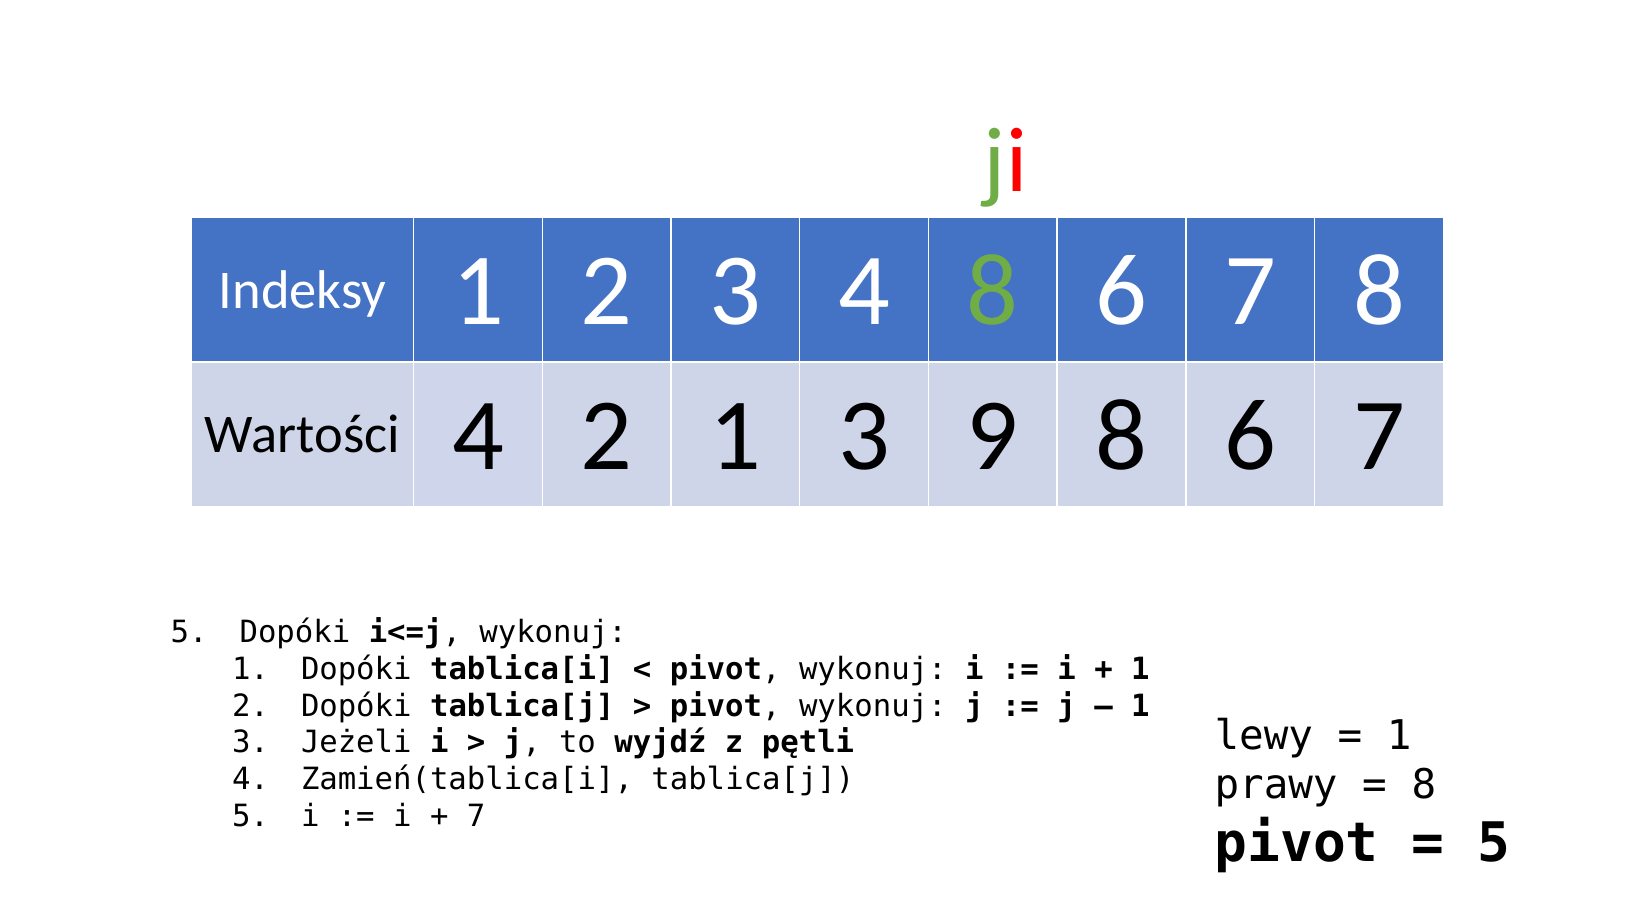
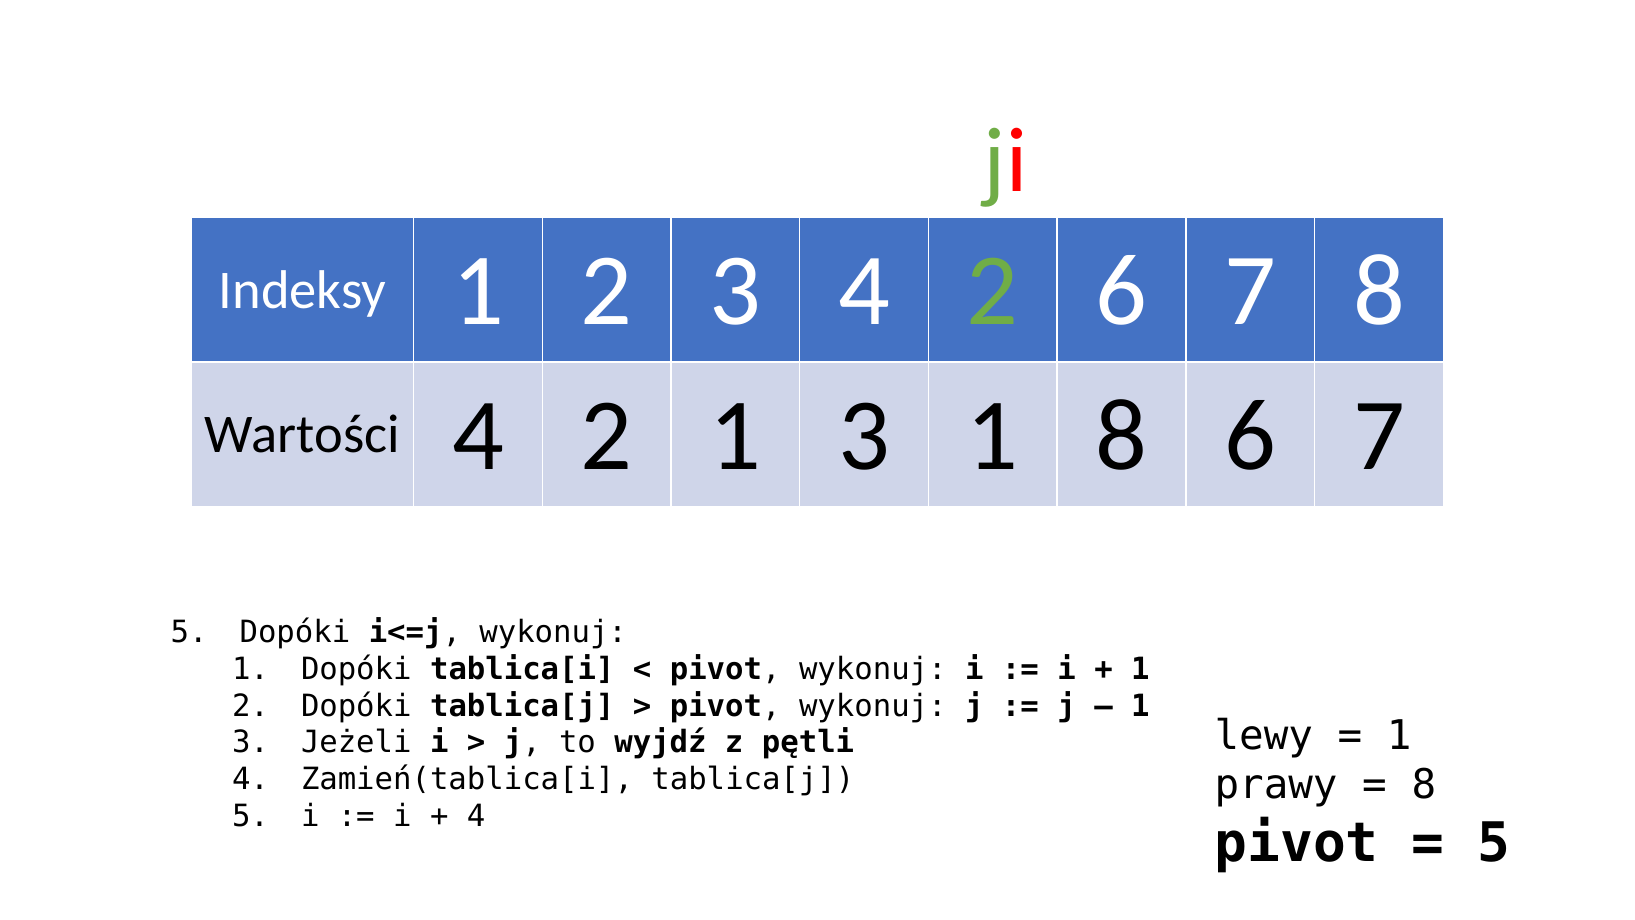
3 4 8: 8 -> 2
3 9: 9 -> 1
7 at (476, 816): 7 -> 4
